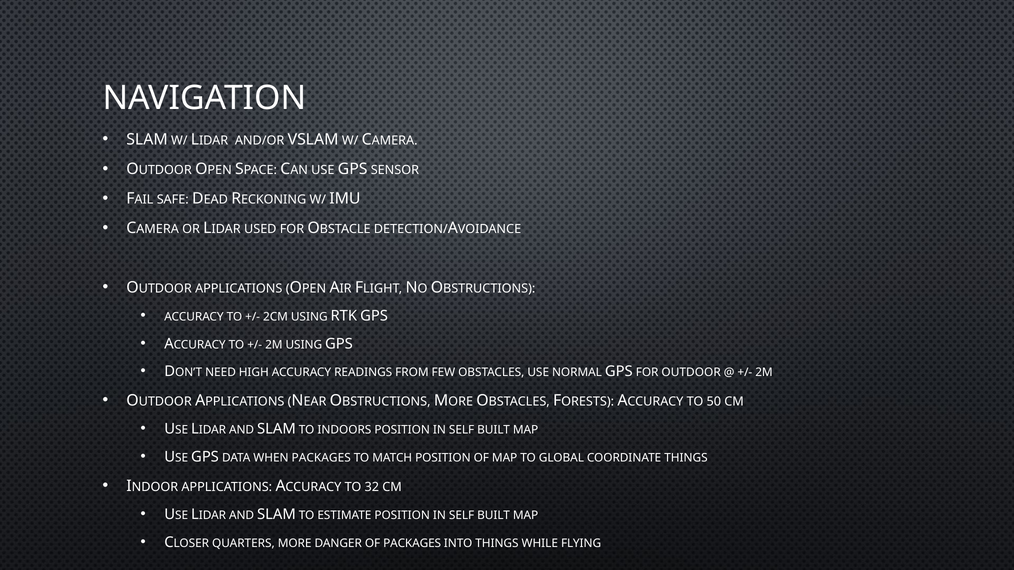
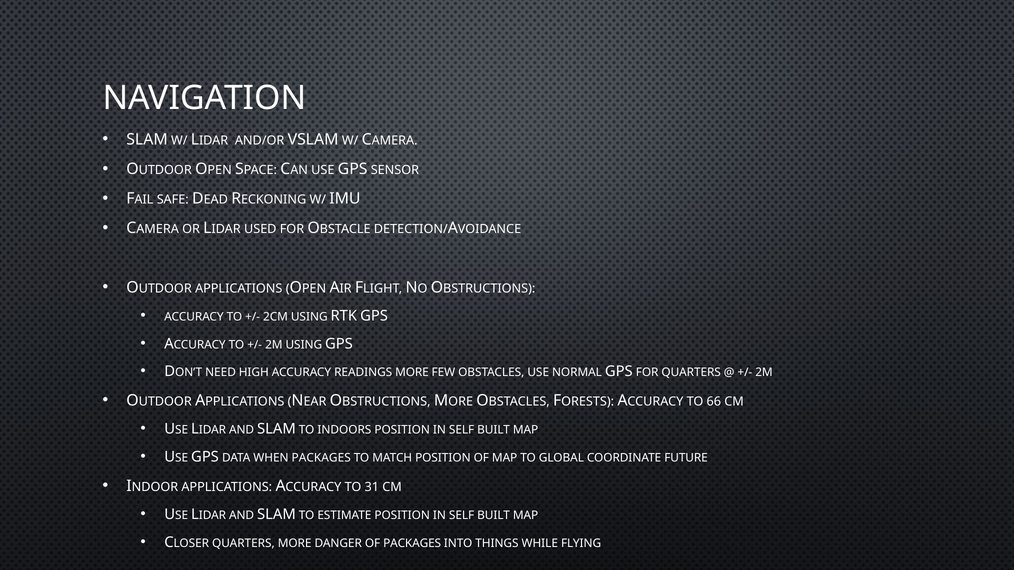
READINGS FROM: FROM -> MORE
FOR OUTDOOR: OUTDOOR -> QUARTERS
50: 50 -> 66
COORDINATE THINGS: THINGS -> FUTURE
32: 32 -> 31
